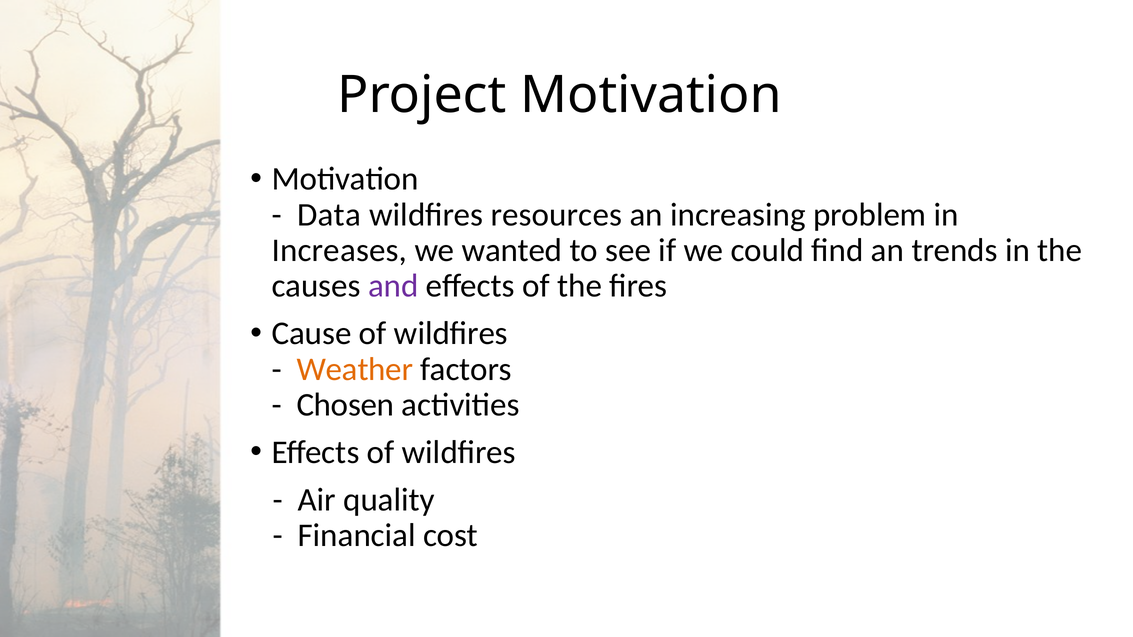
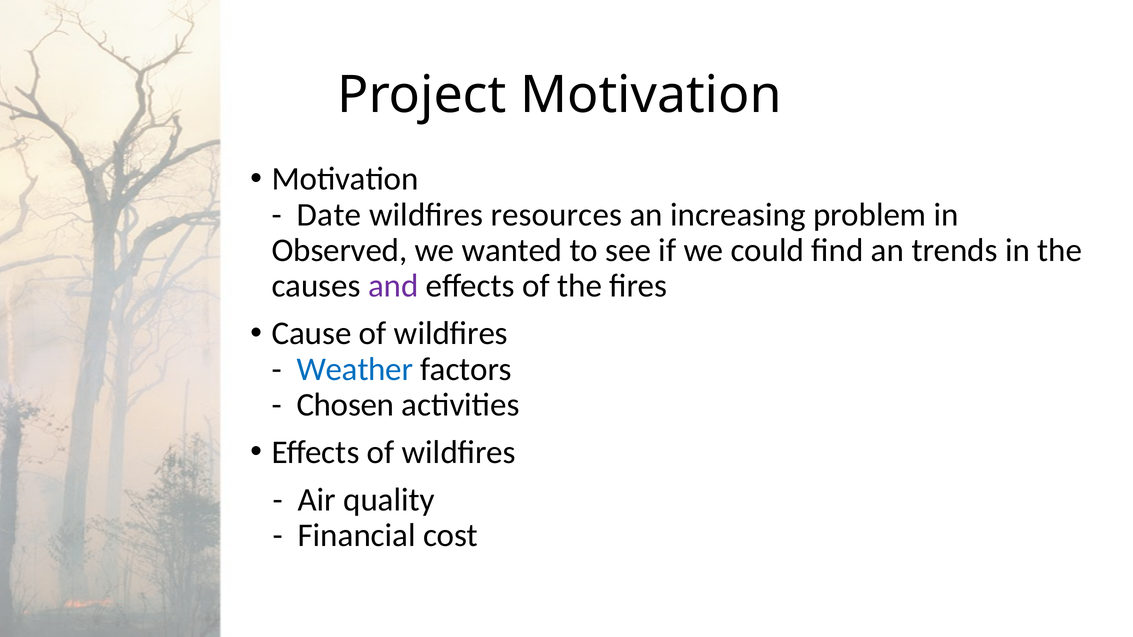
Data: Data -> Date
Increases: Increases -> Observed
Weather colour: orange -> blue
